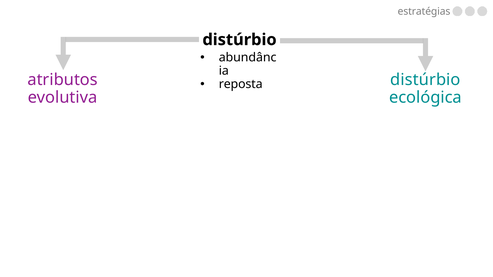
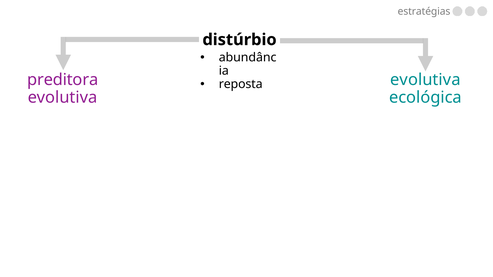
atributos: atributos -> preditora
distúrbio at (425, 80): distúrbio -> evolutiva
